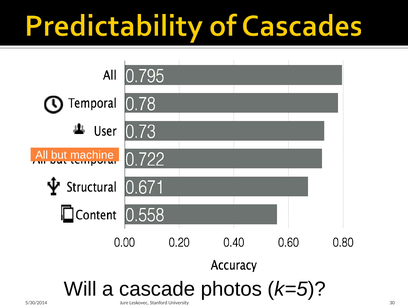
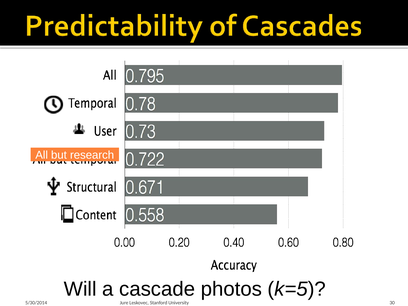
machine: machine -> research
